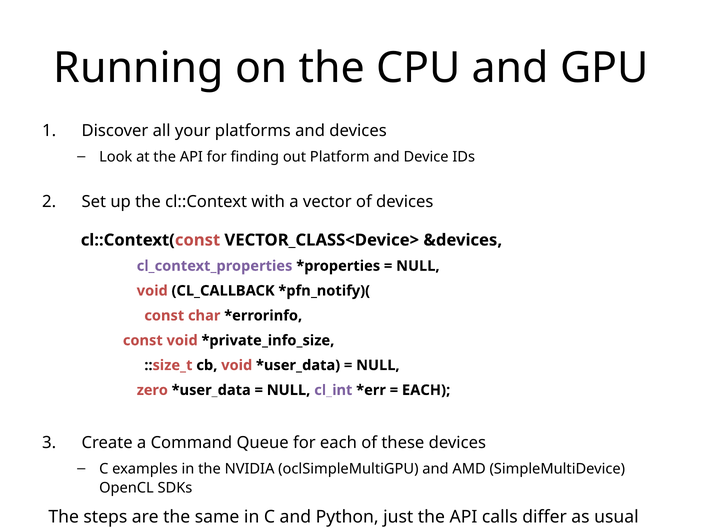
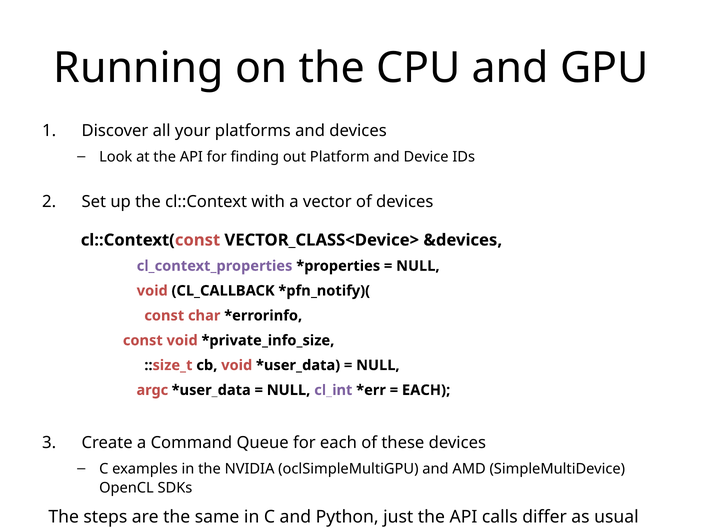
zero: zero -> argc
